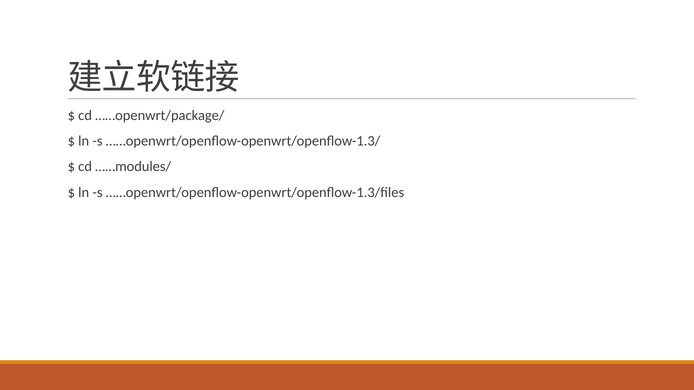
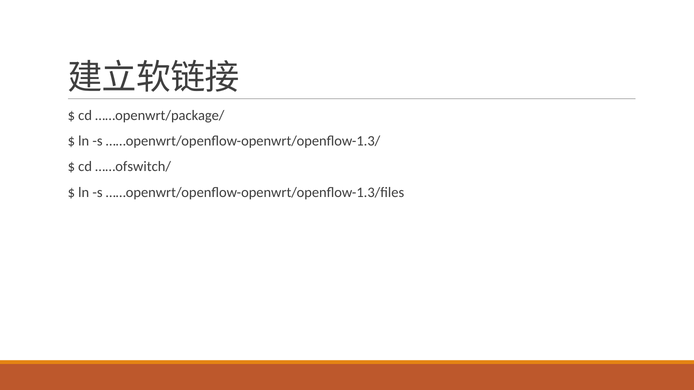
……modules/: ……modules/ -> ……ofswitch/
